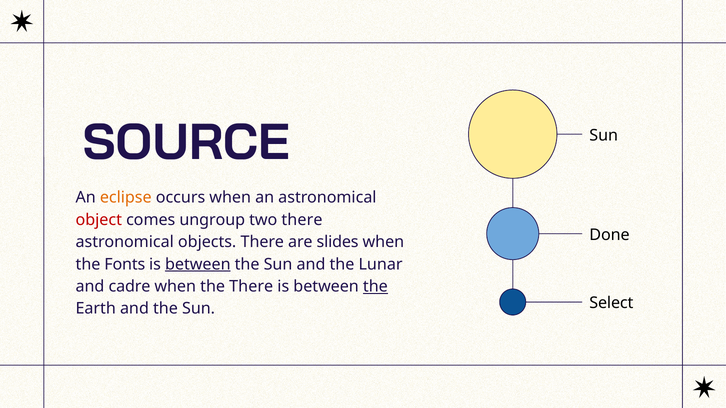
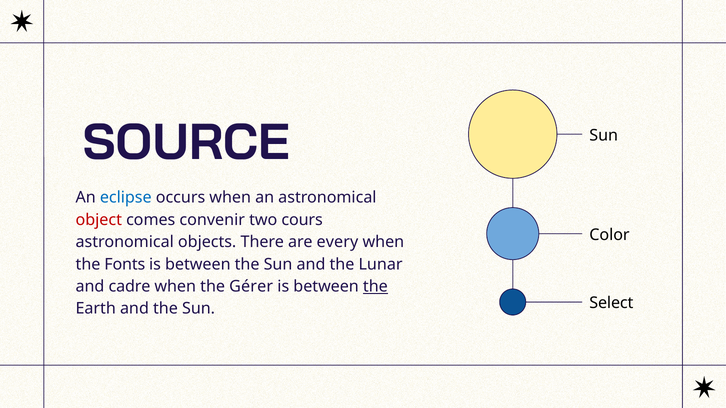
eclipse colour: orange -> blue
ungroup: ungroup -> convenir
two there: there -> cours
Done: Done -> Color
slides: slides -> every
between at (198, 264) underline: present -> none
the There: There -> Gérer
